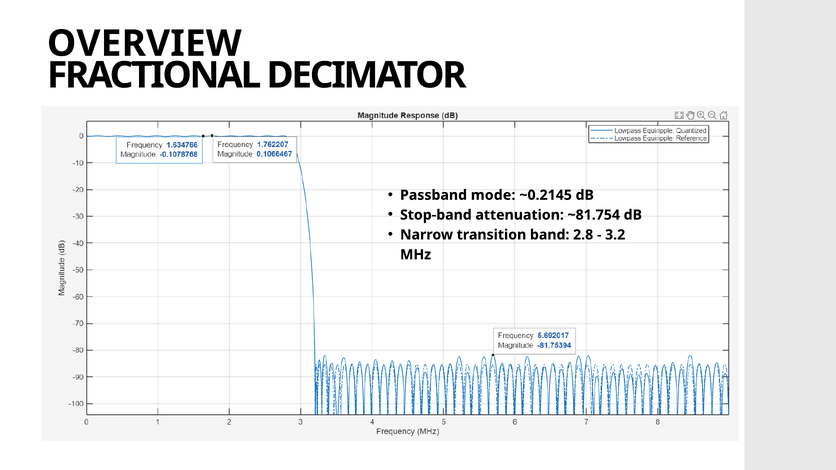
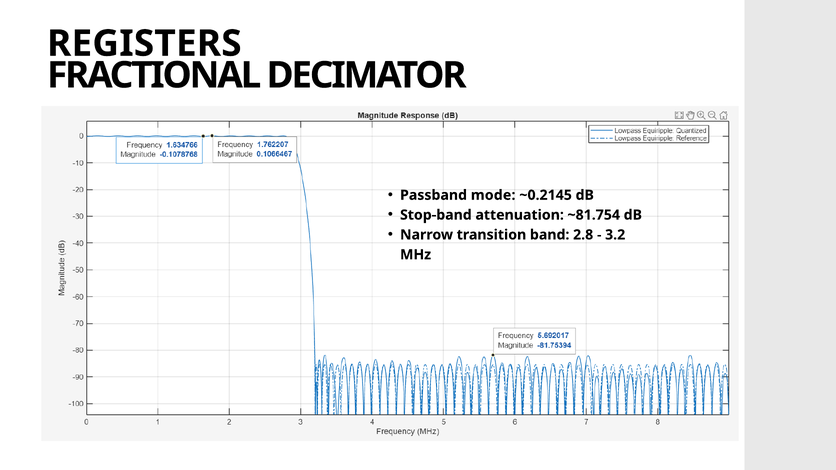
OVERVIEW: OVERVIEW -> REGISTERS
